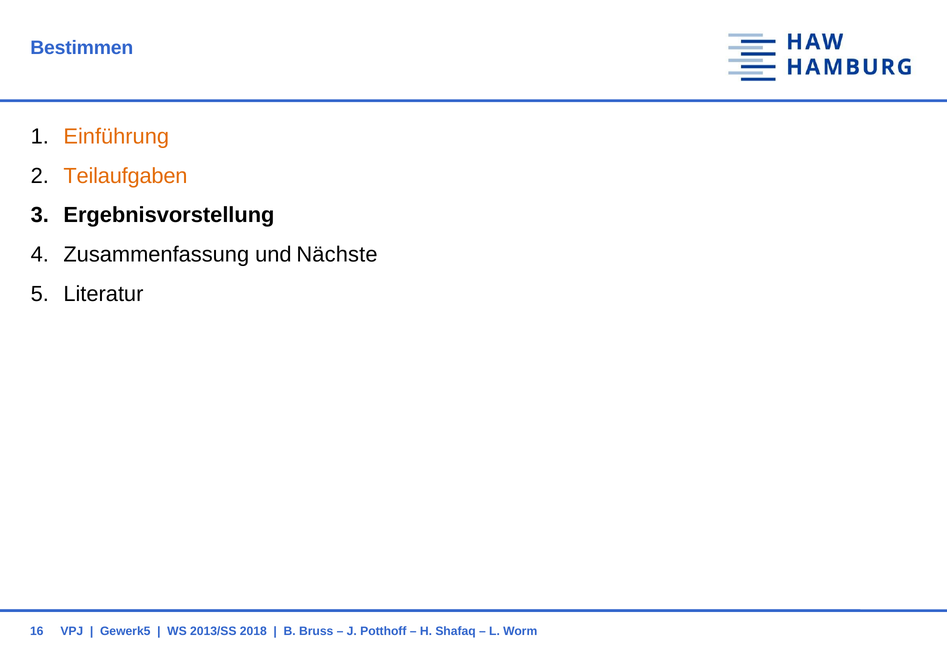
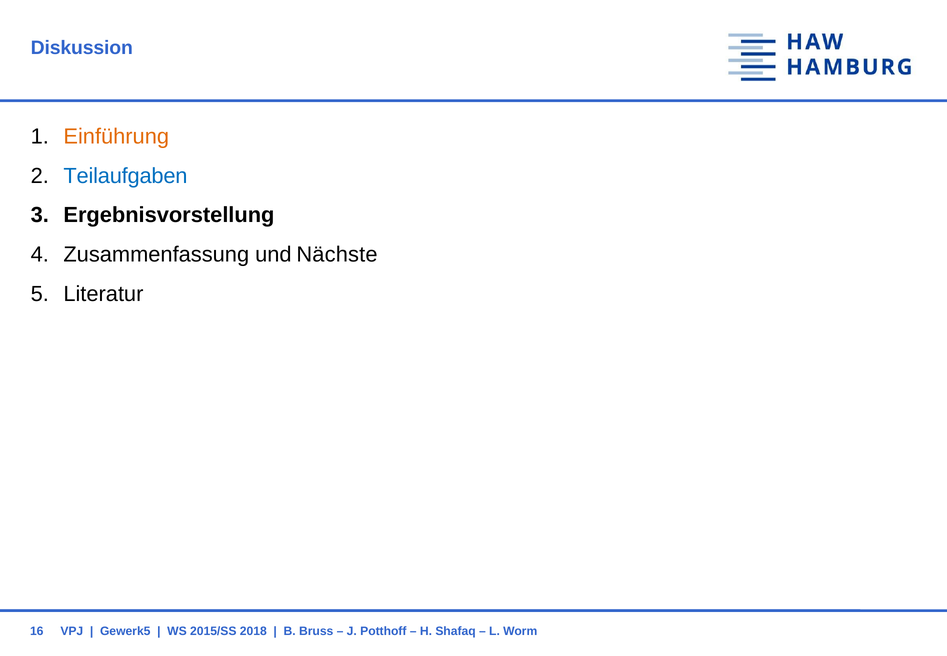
Bestimmen: Bestimmen -> Diskussion
Teilaufgaben colour: orange -> blue
2013/SS: 2013/SS -> 2015/SS
